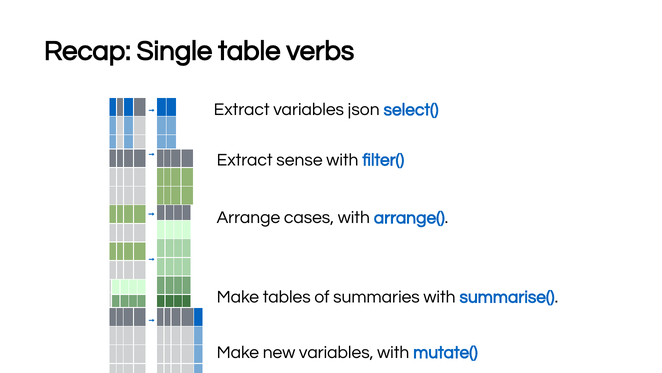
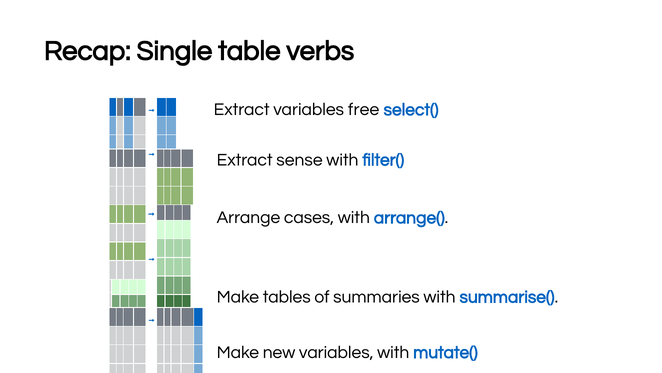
json: json -> free
